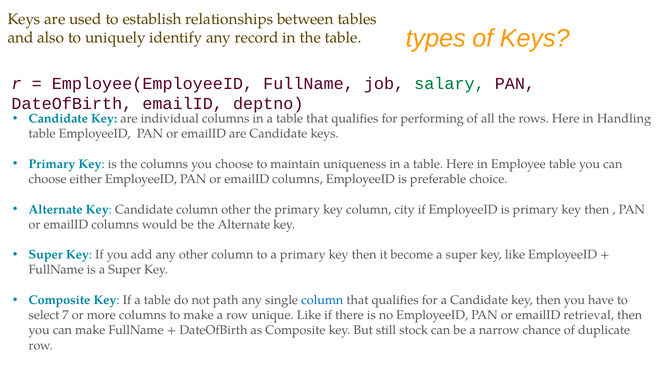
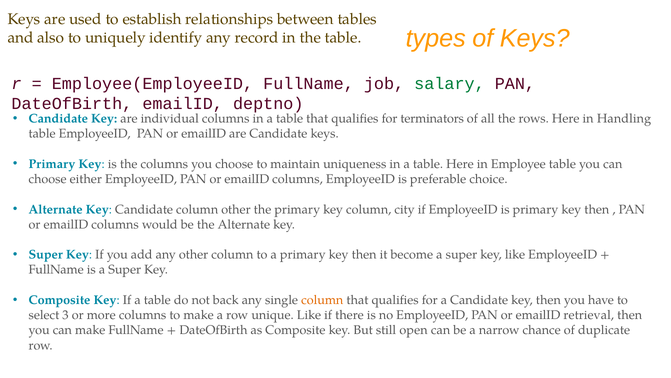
performing: performing -> terminators
path: path -> back
column at (322, 300) colour: blue -> orange
7: 7 -> 3
stock: stock -> open
